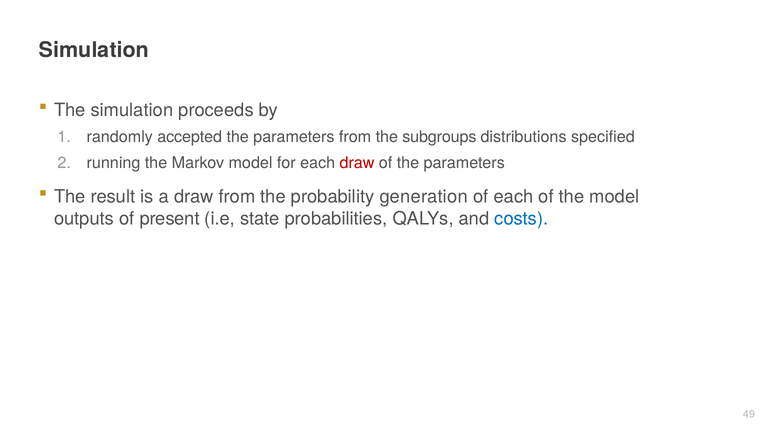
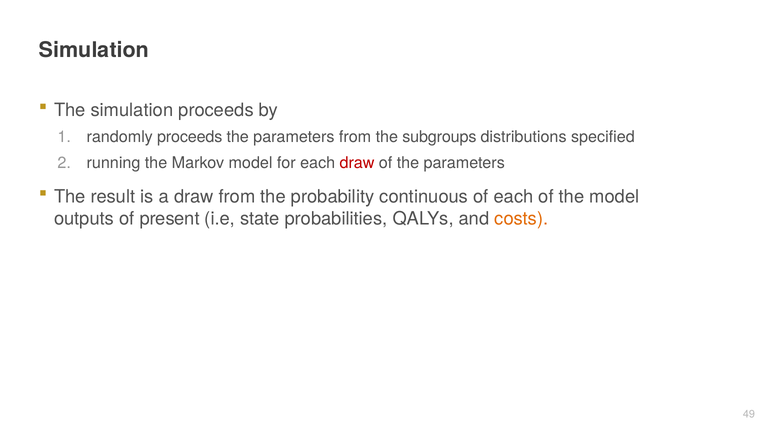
randomly accepted: accepted -> proceeds
generation: generation -> continuous
costs colour: blue -> orange
